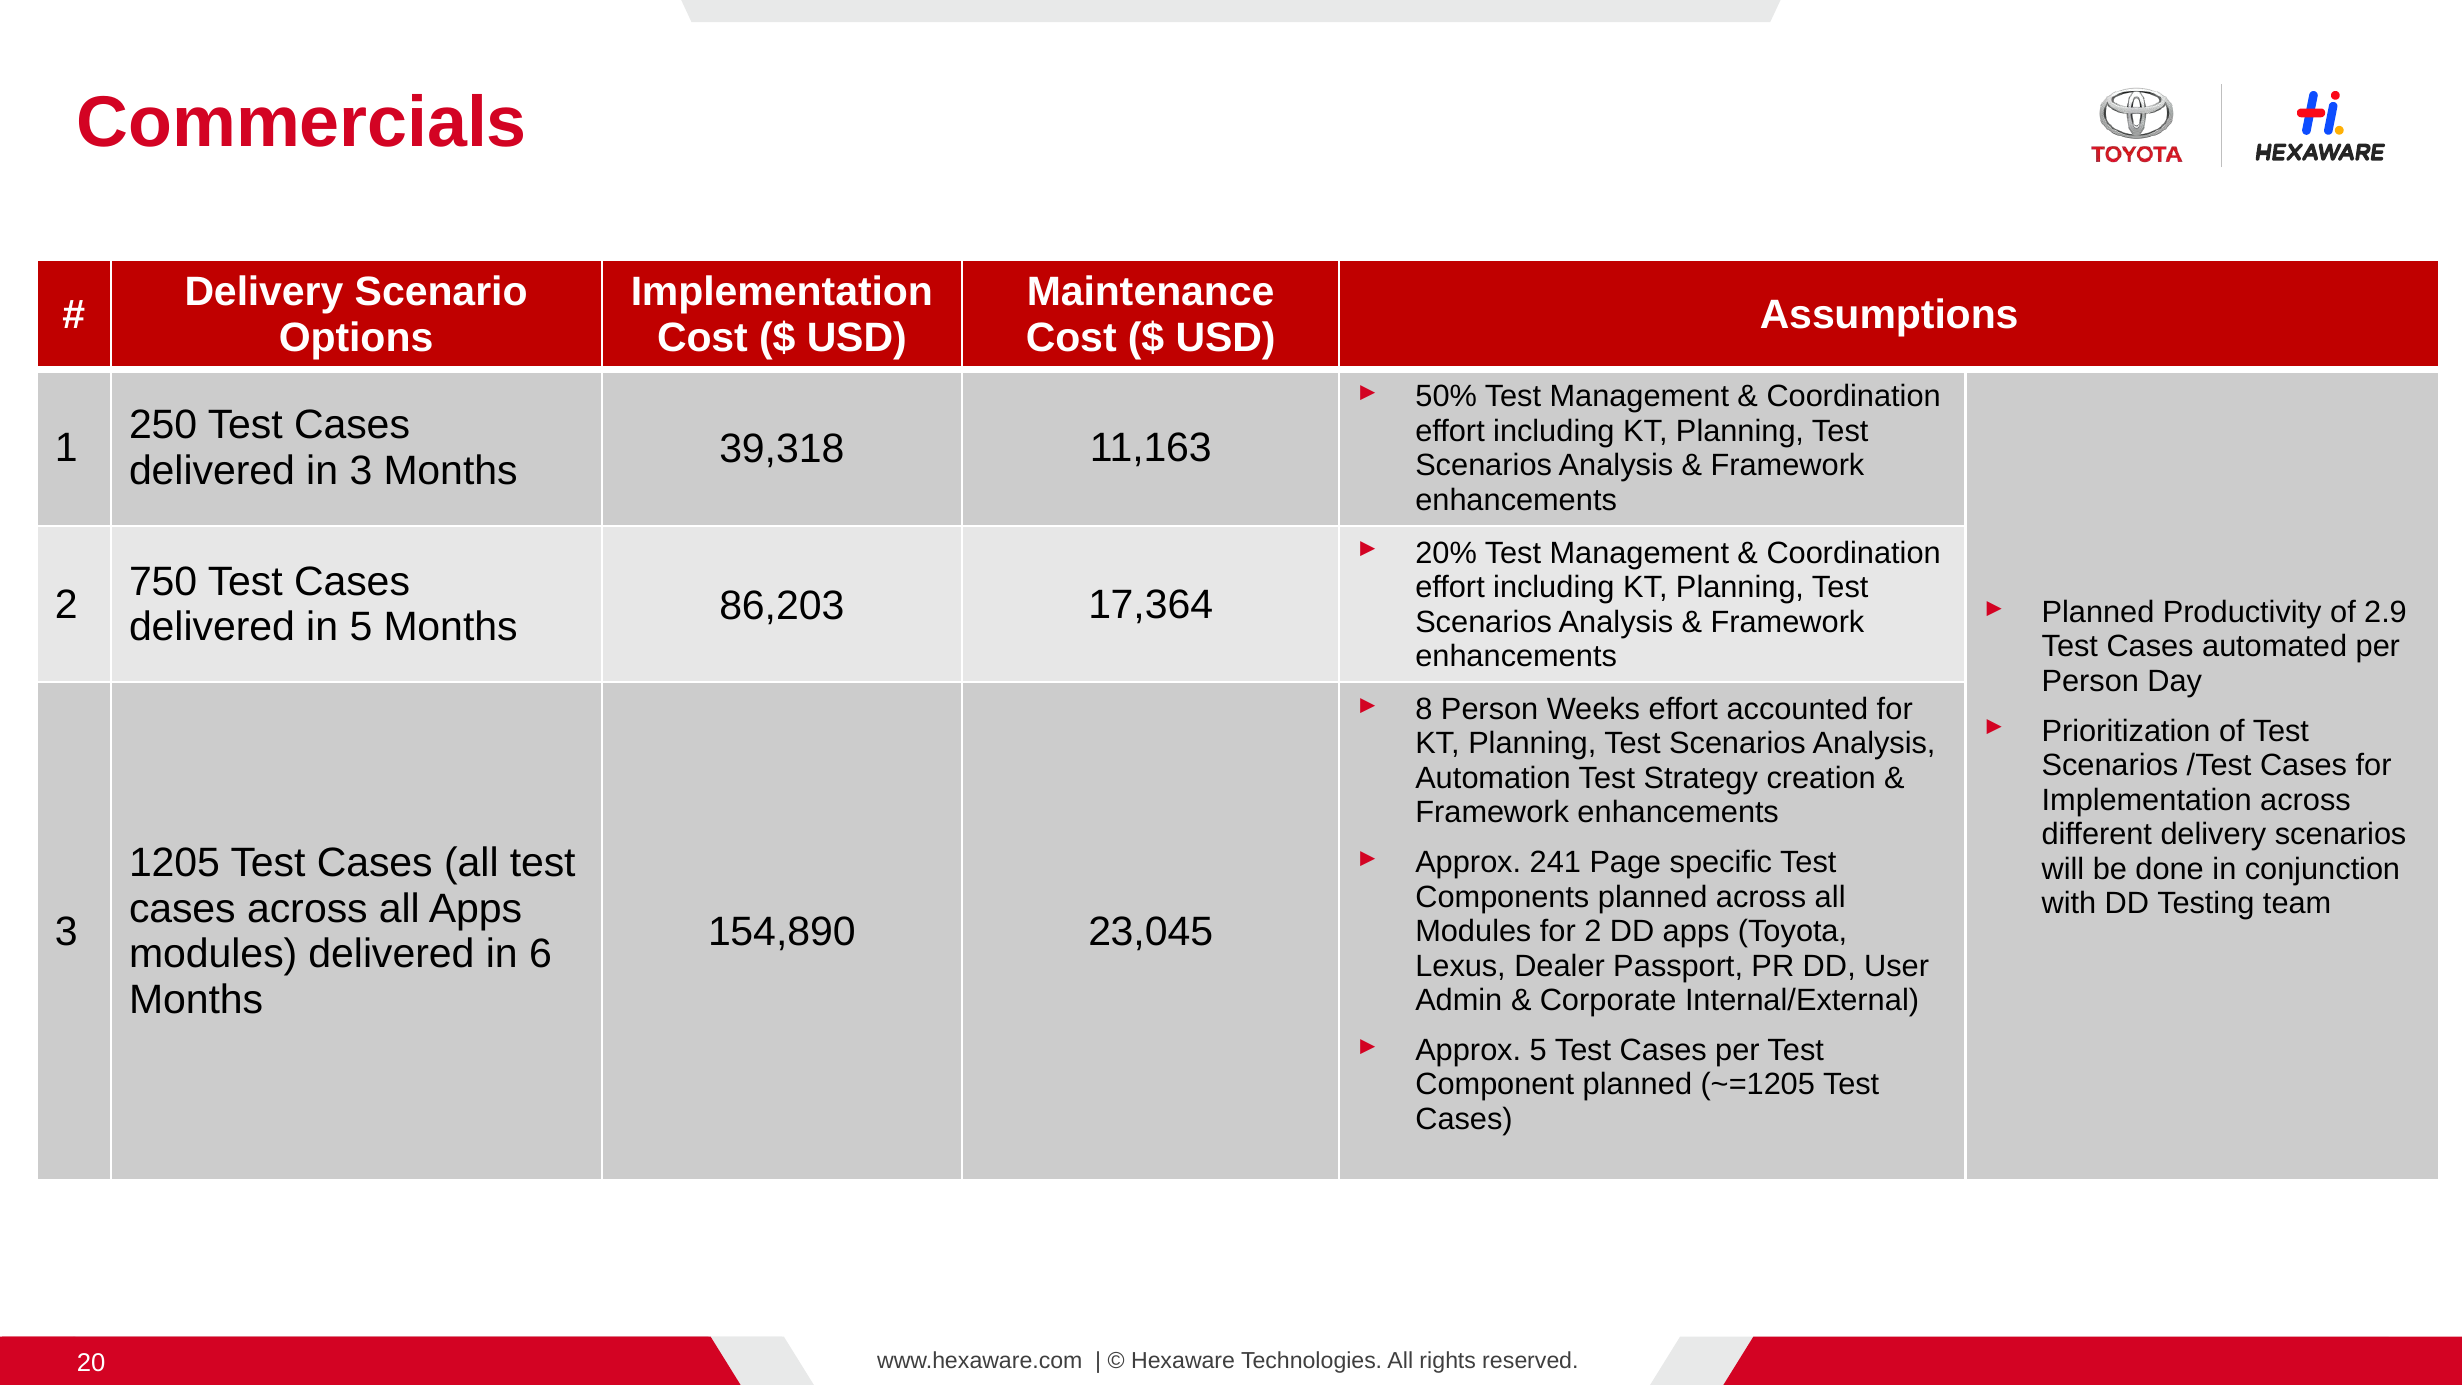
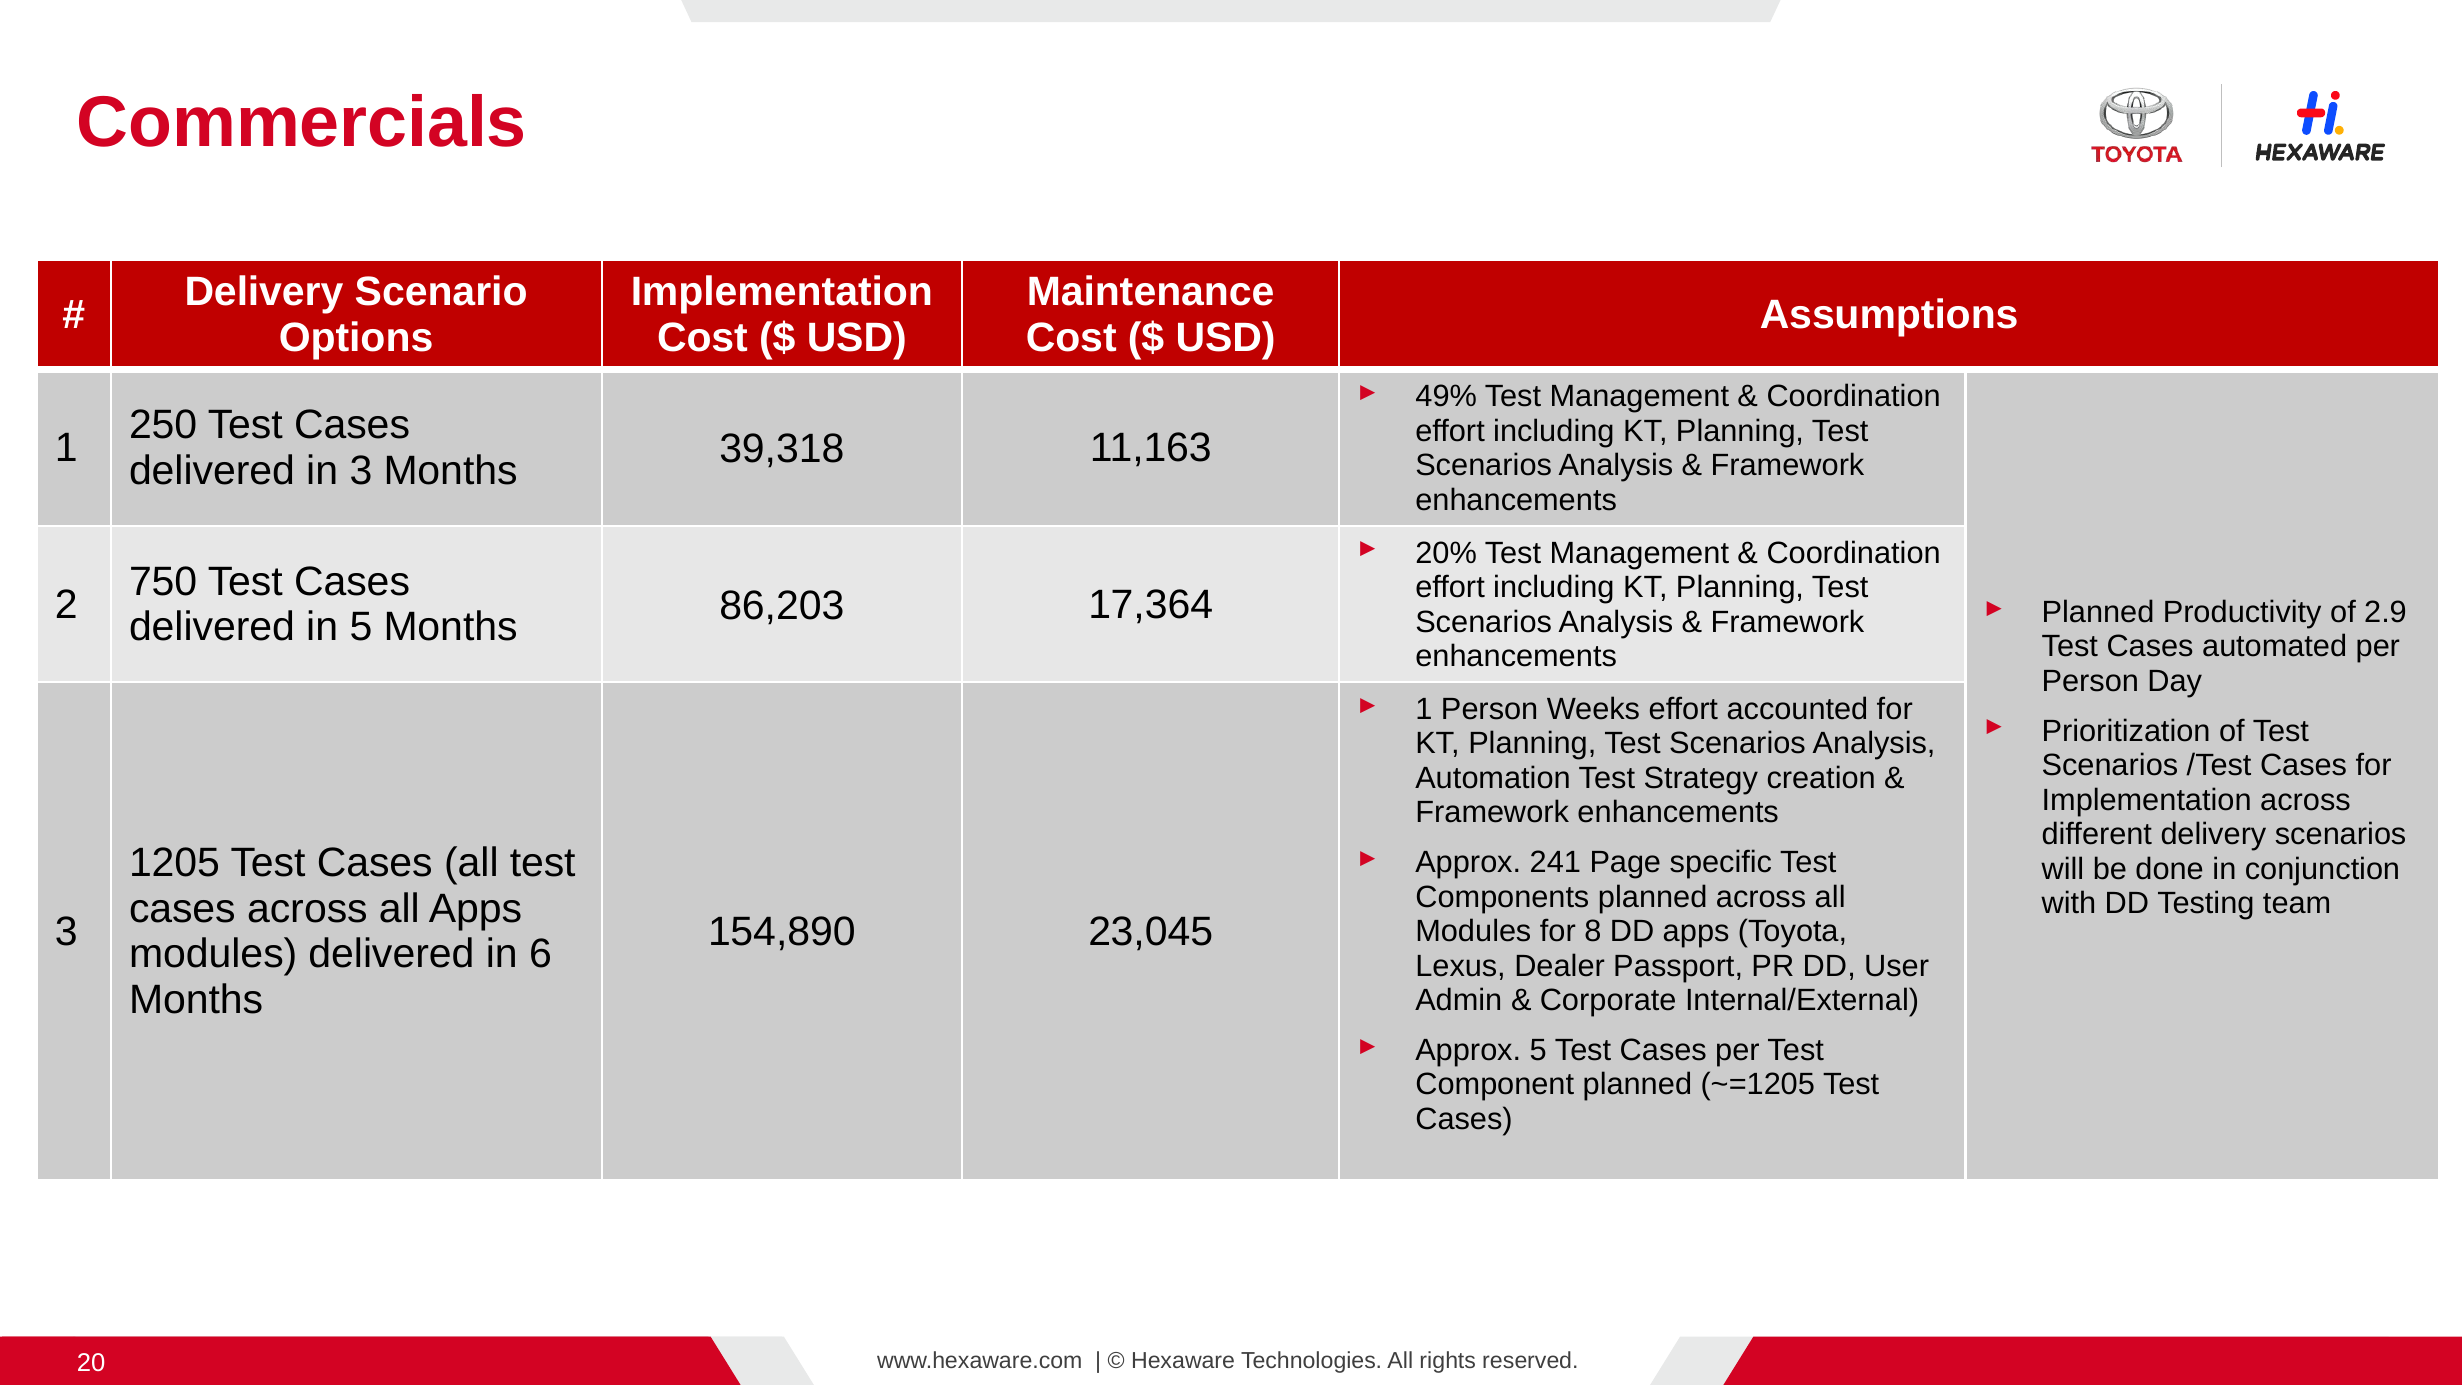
50%: 50% -> 49%
8 at (1424, 709): 8 -> 1
for 2: 2 -> 8
